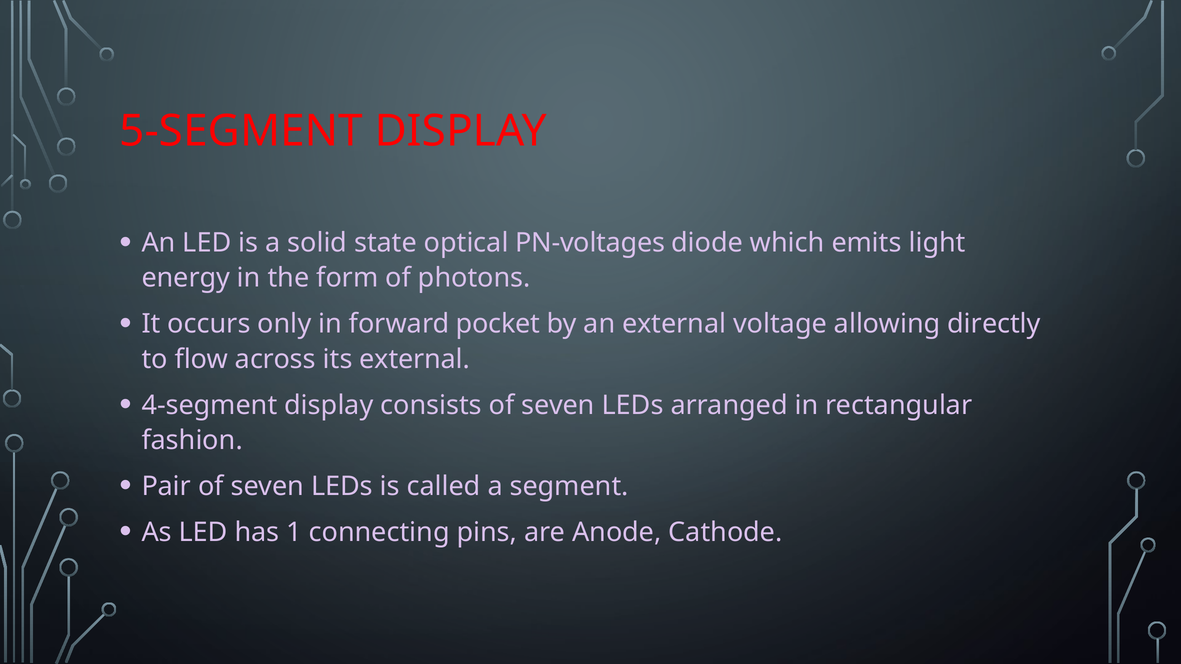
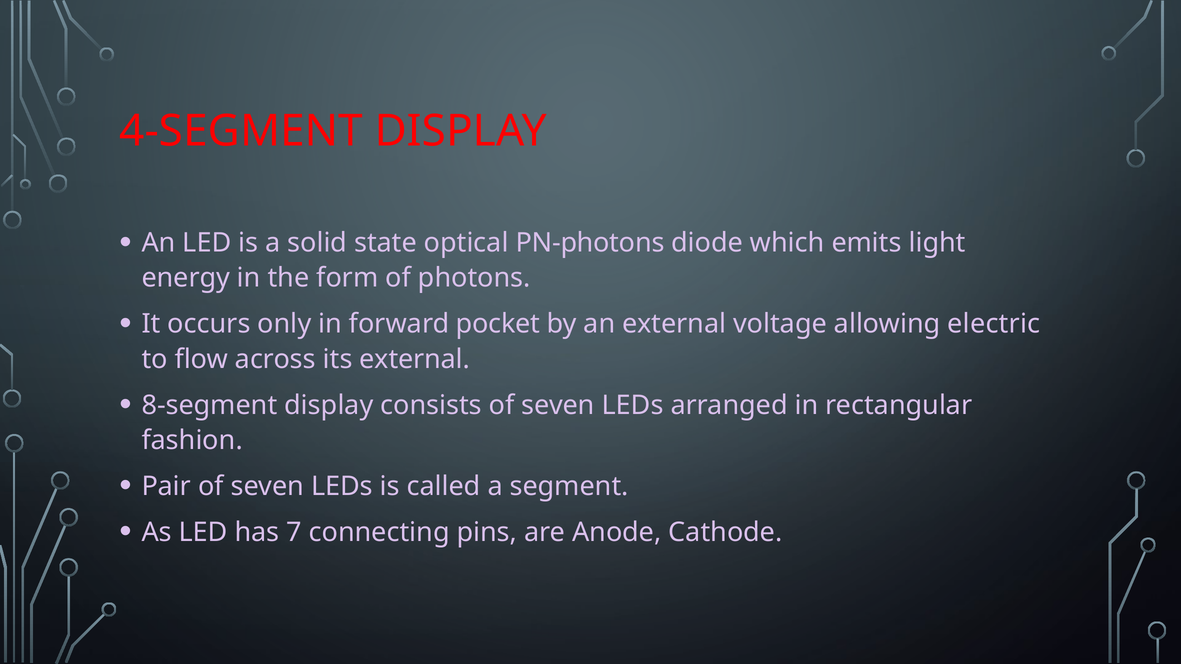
5-SEGMENT: 5-SEGMENT -> 4-SEGMENT
PN-voltages: PN-voltages -> PN-photons
directly: directly -> electric
4-segment: 4-segment -> 8-segment
1: 1 -> 7
